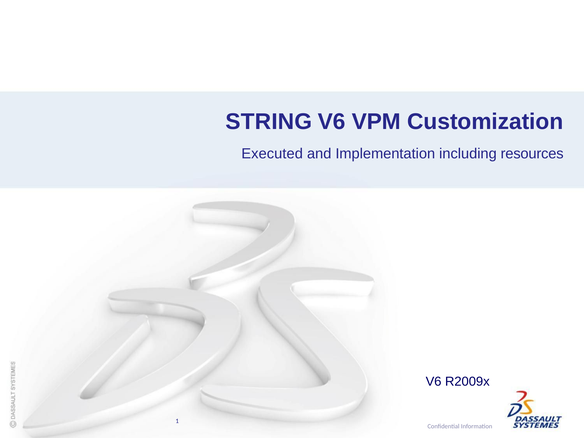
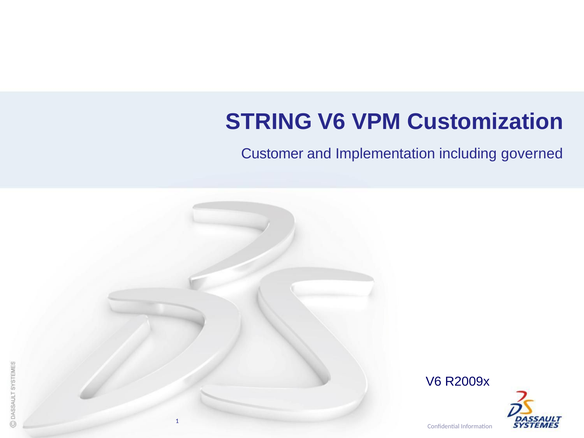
Executed: Executed -> Customer
resources: resources -> governed
